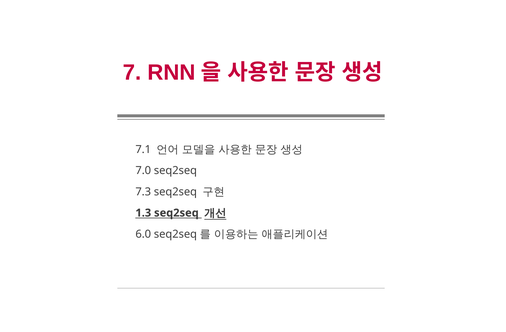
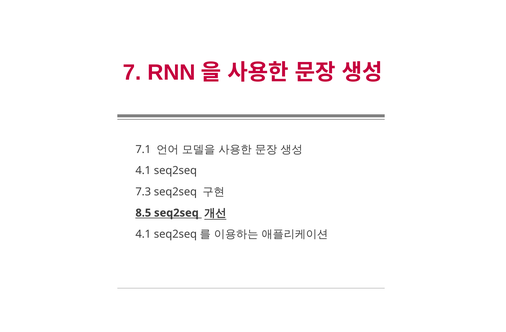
7.0 at (143, 171): 7.0 -> 4.1
1.3: 1.3 -> 8.5
6.0 at (143, 234): 6.0 -> 4.1
